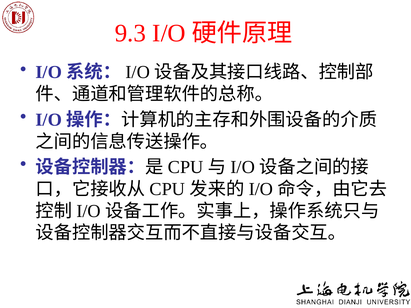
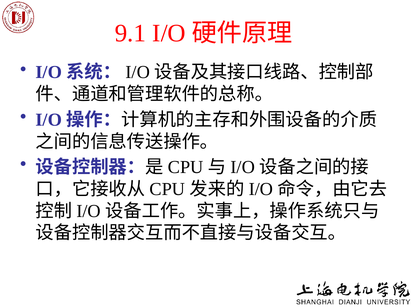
9.3: 9.3 -> 9.1
